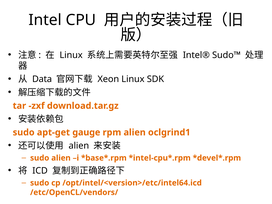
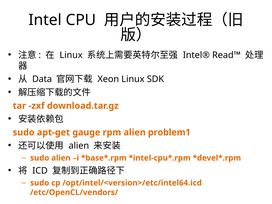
Sudo™: Sudo™ -> Read™
oclgrind1: oclgrind1 -> problem1
